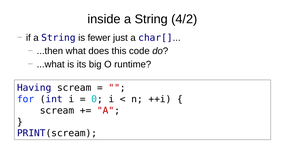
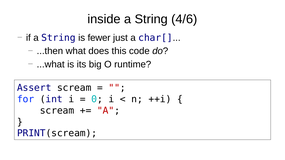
4/2: 4/2 -> 4/6
Having: Having -> Assert
